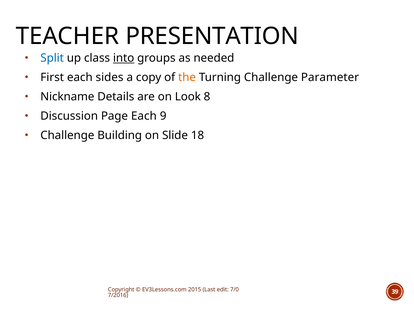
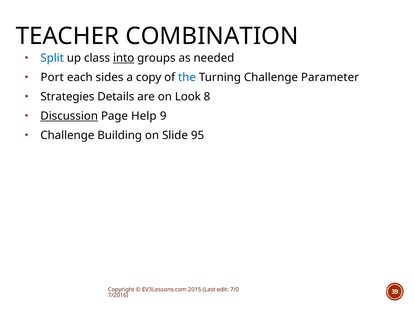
PRESENTATION: PRESENTATION -> COMBINATION
First: First -> Port
the colour: orange -> blue
Nickname: Nickname -> Strategies
Discussion underline: none -> present
Page Each: Each -> Help
18: 18 -> 95
